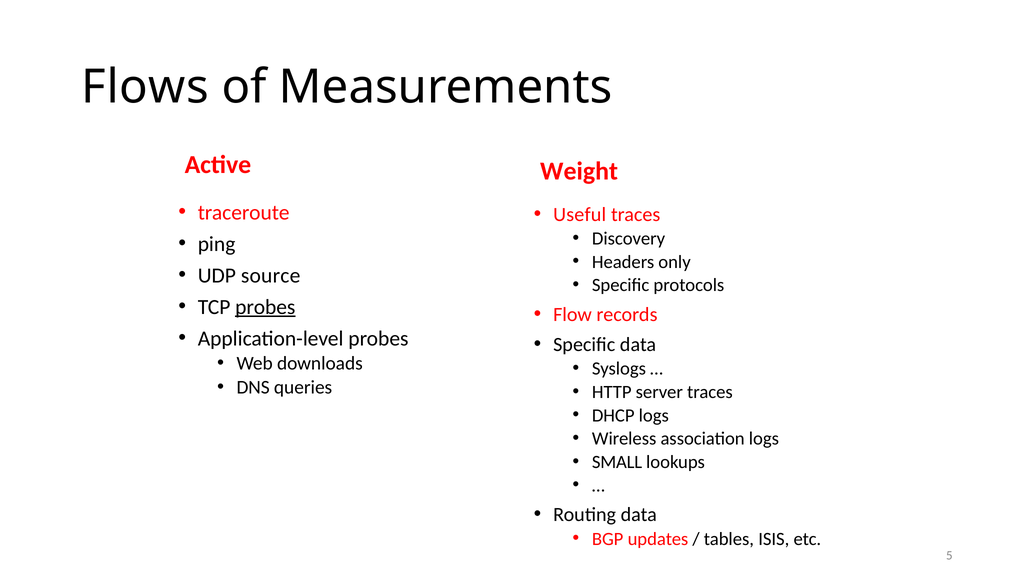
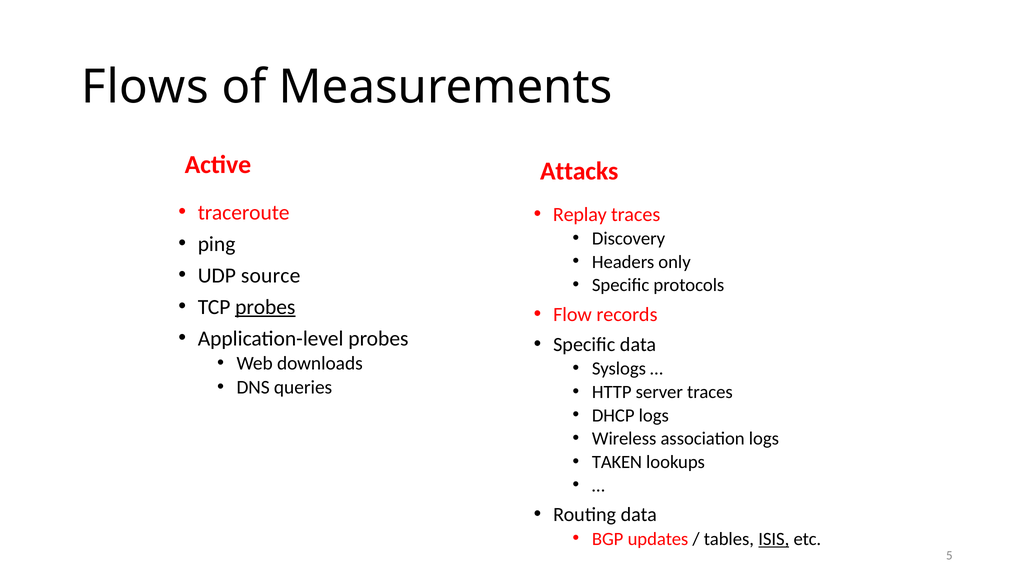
Weight: Weight -> Attacks
Useful: Useful -> Replay
SMALL: SMALL -> TAKEN
ISIS underline: none -> present
